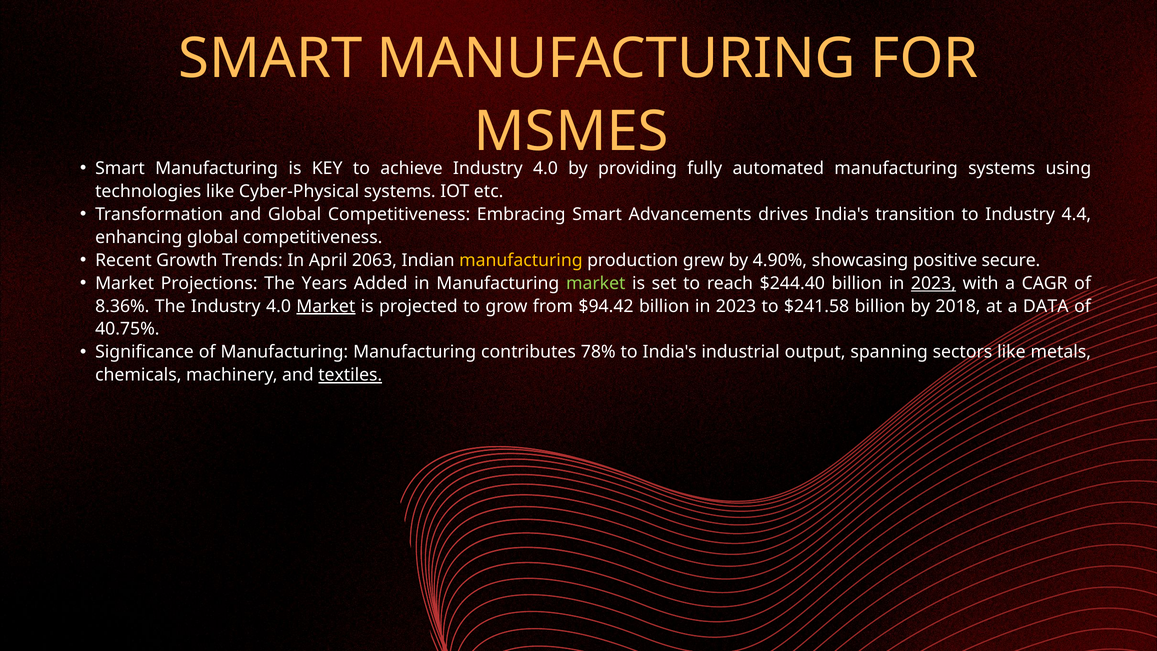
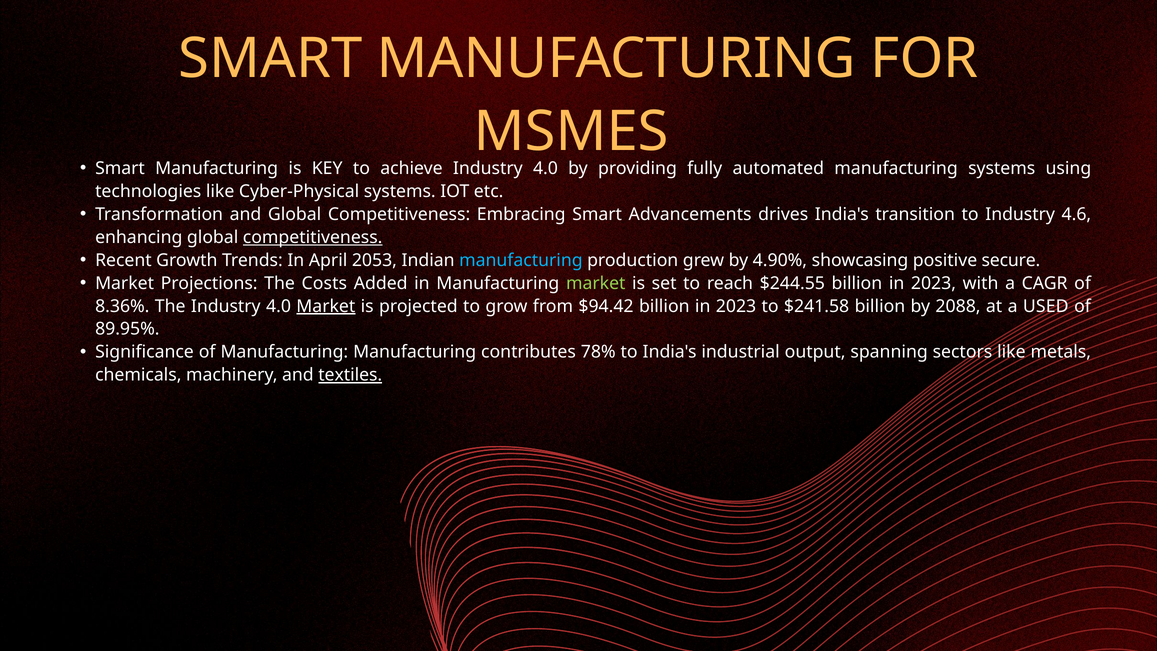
4.4: 4.4 -> 4.6
competitiveness at (313, 237) underline: none -> present
2063: 2063 -> 2053
manufacturing at (521, 260) colour: yellow -> light blue
Years: Years -> Costs
$244.40: $244.40 -> $244.55
2023 at (933, 283) underline: present -> none
2018: 2018 -> 2088
DATA: DATA -> USED
40.75%: 40.75% -> 89.95%
